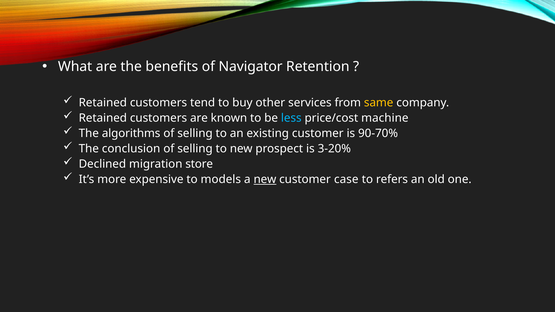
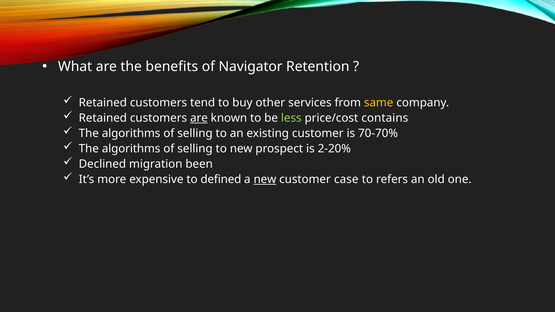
are at (199, 118) underline: none -> present
less colour: light blue -> light green
machine: machine -> contains
90-70%: 90-70% -> 70-70%
conclusion at (131, 149): conclusion -> algorithms
3-20%: 3-20% -> 2-20%
store: store -> been
models: models -> defined
